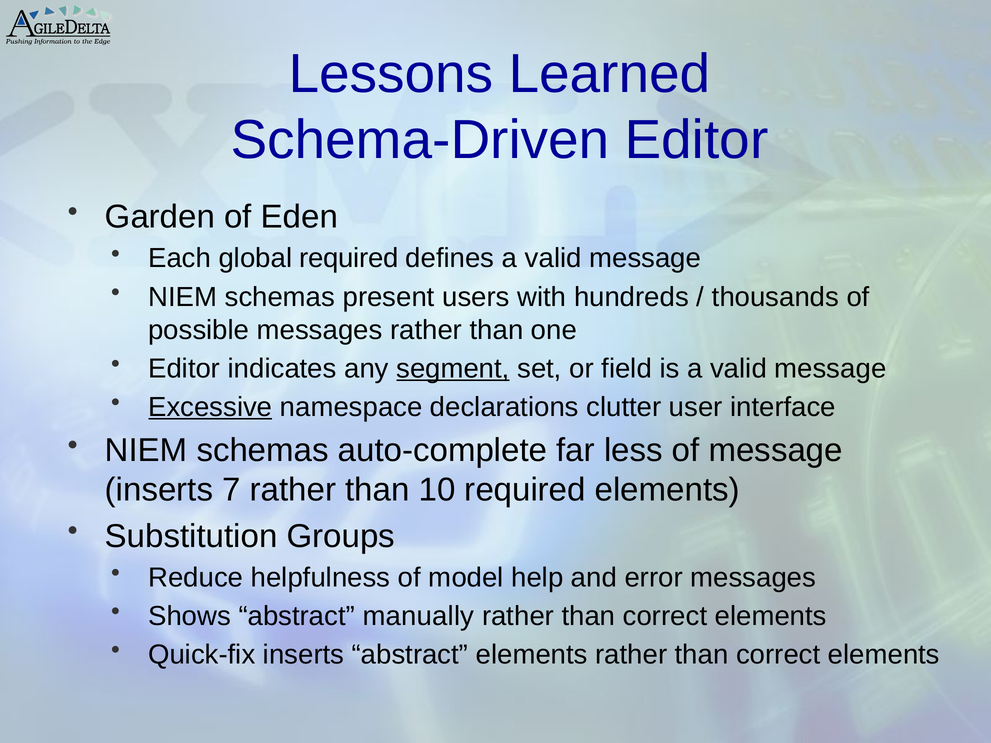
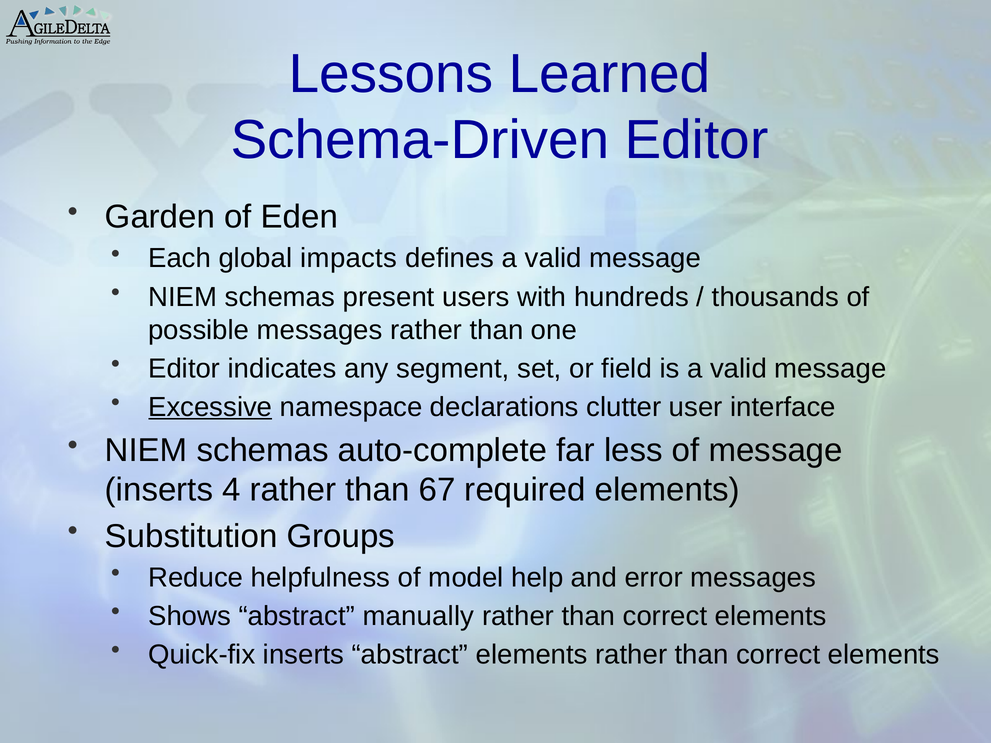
global required: required -> impacts
segment underline: present -> none
7: 7 -> 4
10: 10 -> 67
